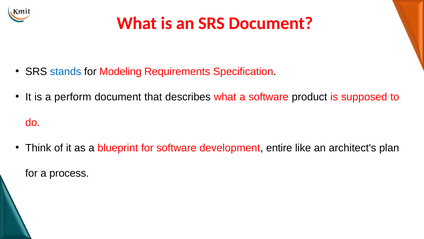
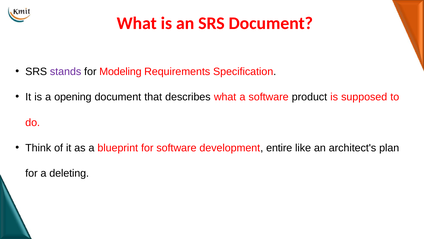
stands colour: blue -> purple
perform: perform -> opening
process: process -> deleting
